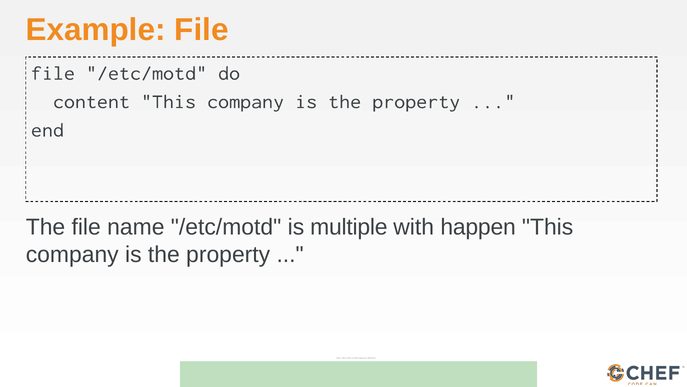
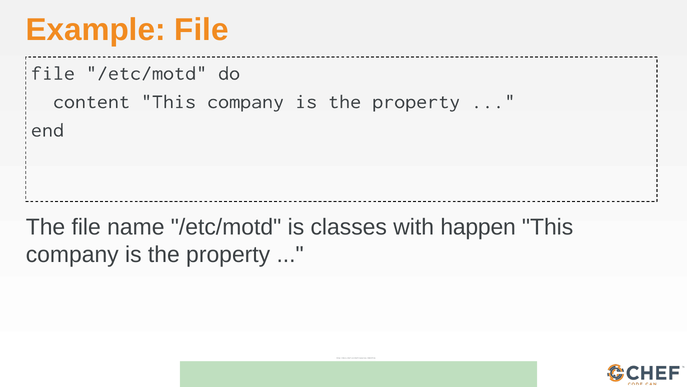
multiple: multiple -> classes
